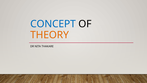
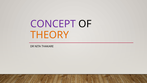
CONCEPT colour: blue -> purple
